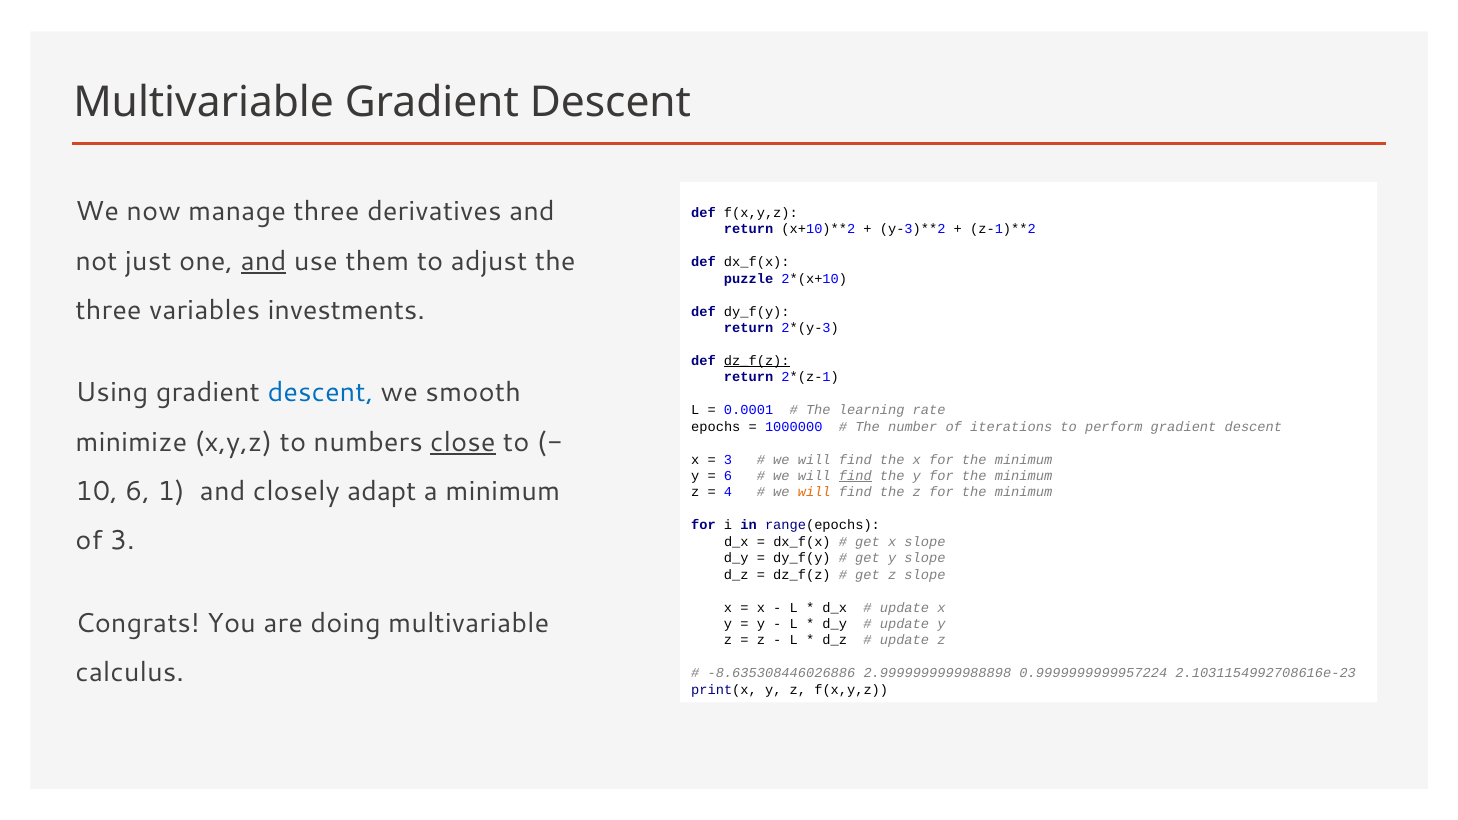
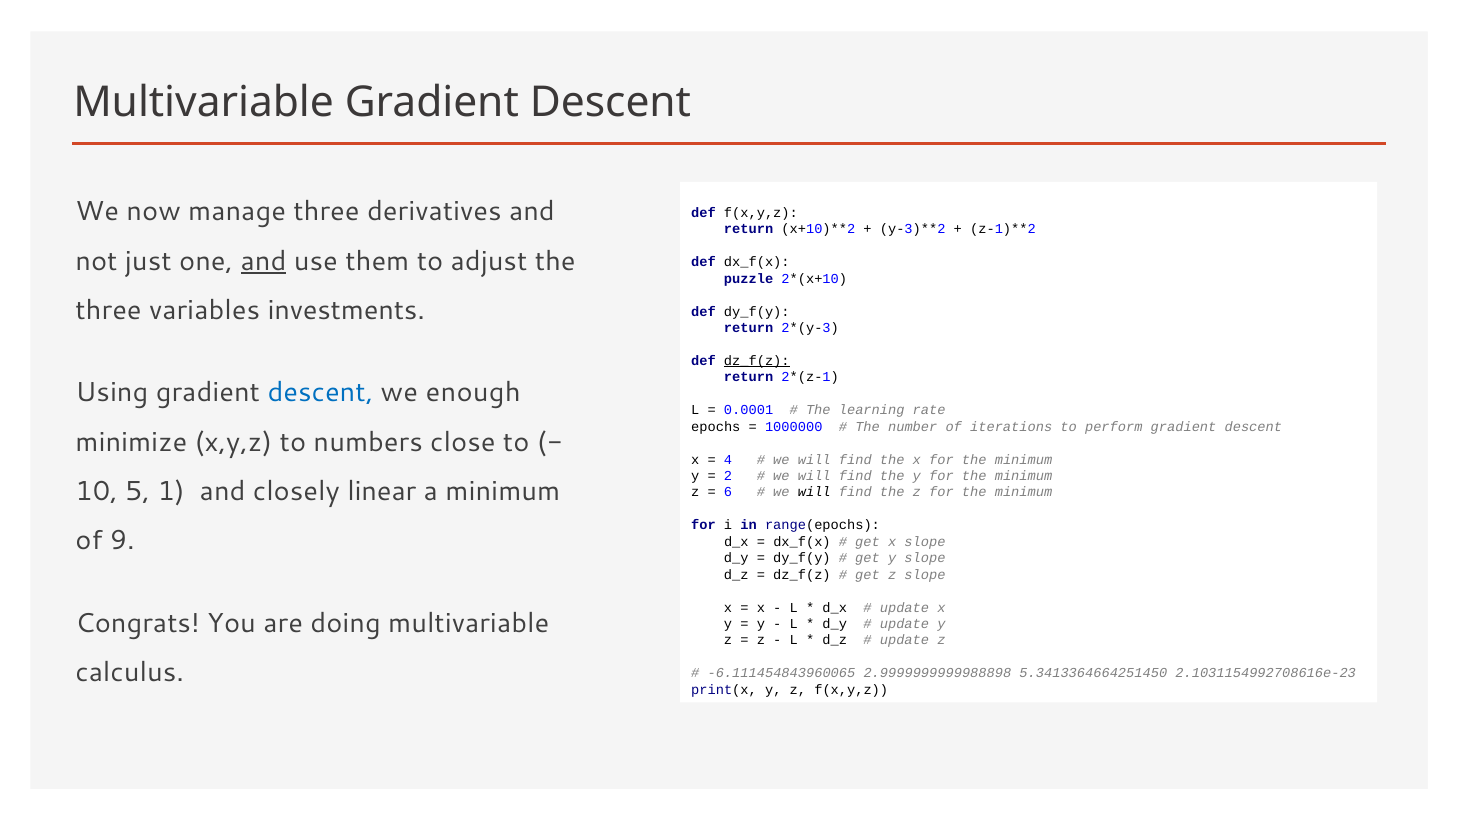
smooth: smooth -> enough
close underline: present -> none
3 at (728, 460): 3 -> 4
6 at (728, 476): 6 -> 2
find at (855, 476) underline: present -> none
6 at (138, 491): 6 -> 5
adapt: adapt -> linear
4: 4 -> 6
will at (814, 492) colour: orange -> black
of 3: 3 -> 9
-8.635308446026886: -8.635308446026886 -> -6.111454843960065
0.9999999999957224: 0.9999999999957224 -> 5.3413364664251450
